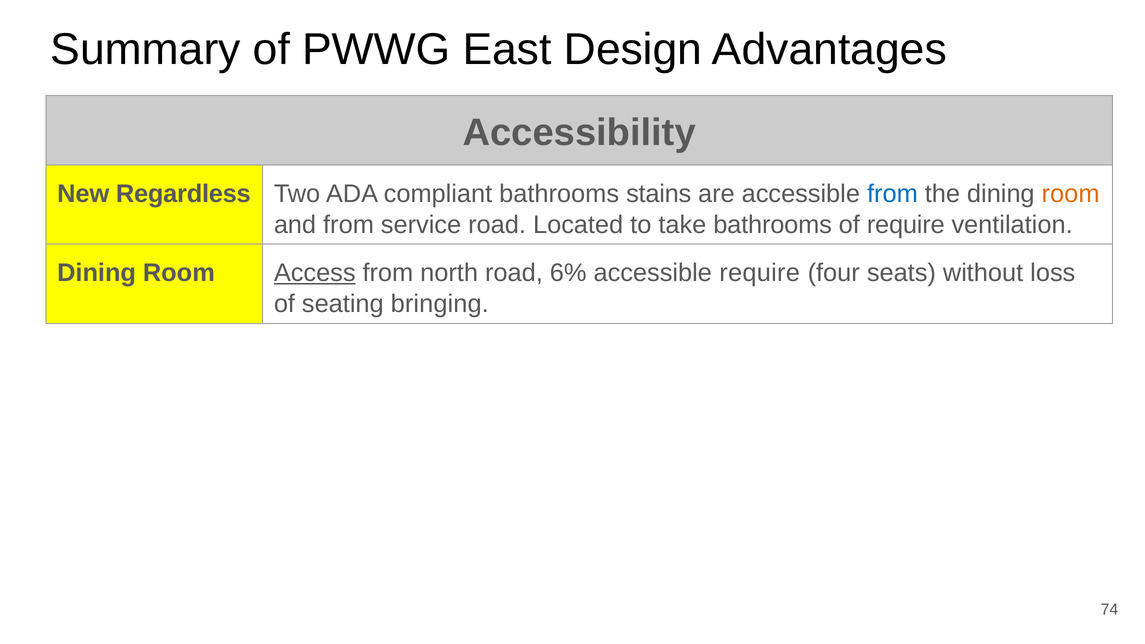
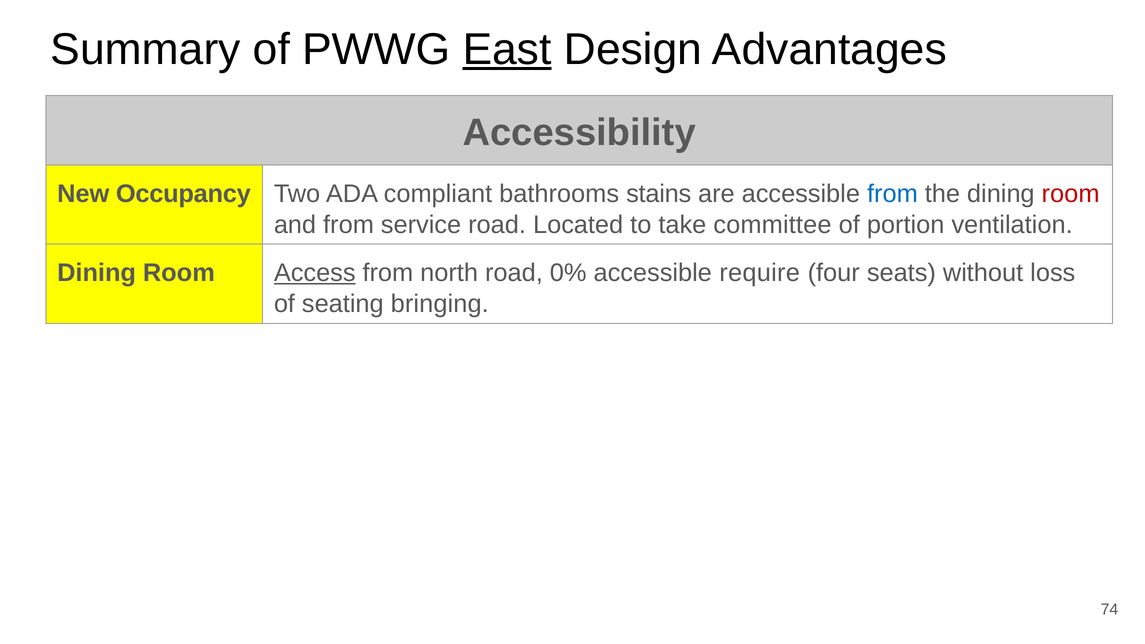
East underline: none -> present
Regardless: Regardless -> Occupancy
room at (1071, 194) colour: orange -> red
take bathrooms: bathrooms -> committee
of require: require -> portion
6%: 6% -> 0%
